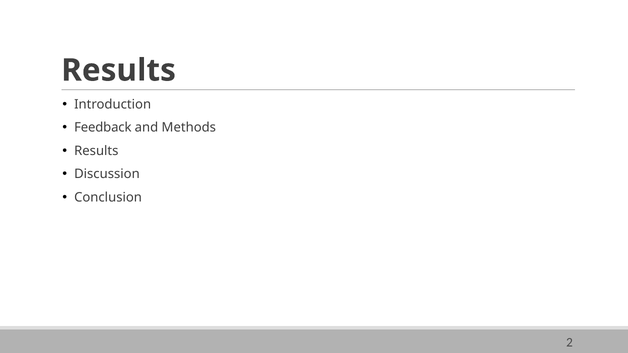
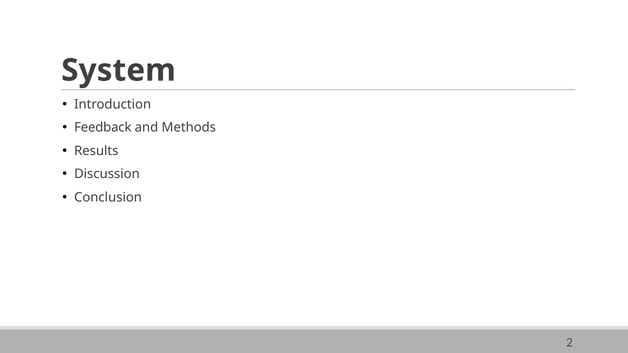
Results at (119, 70): Results -> System
